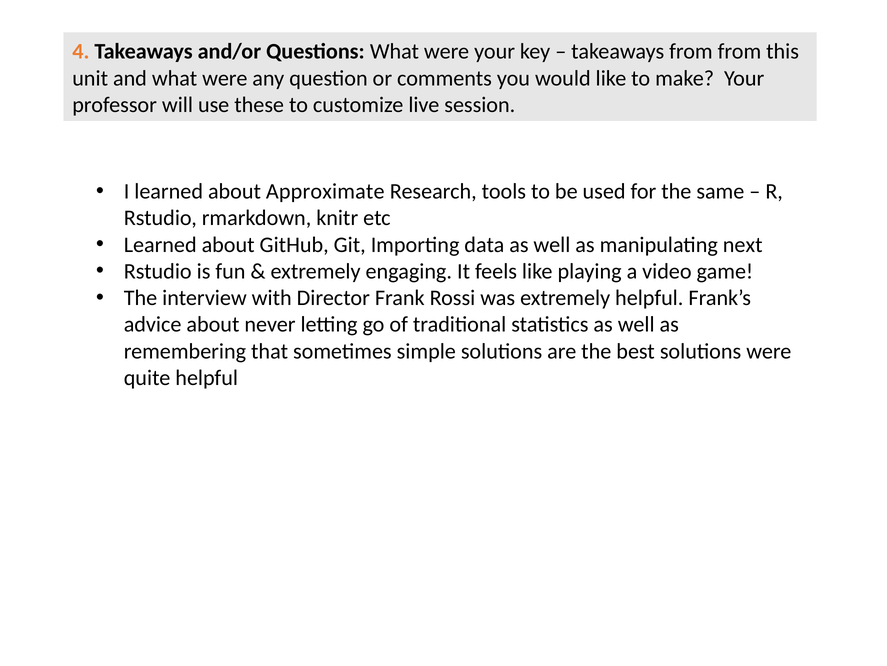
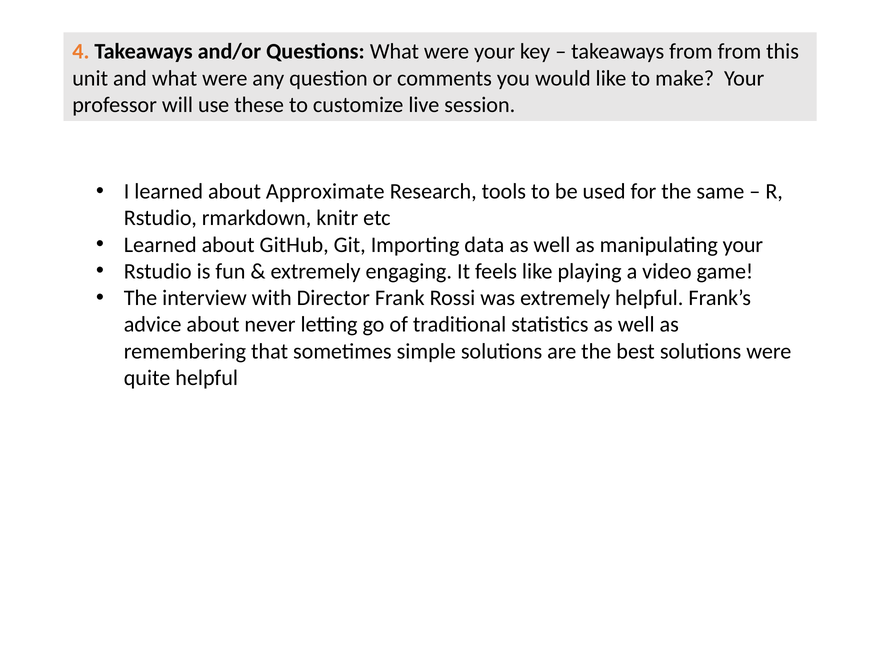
manipulating next: next -> your
